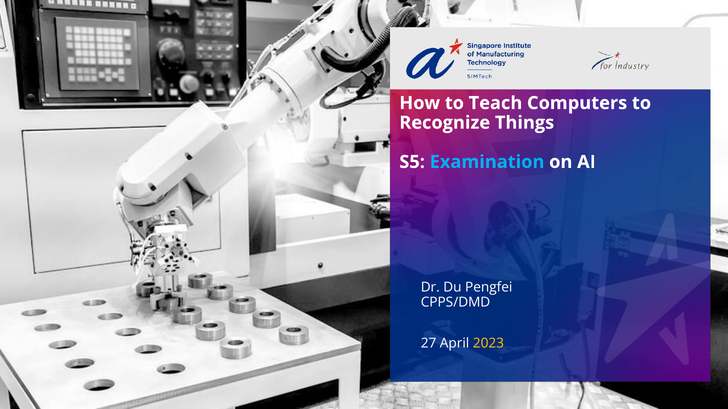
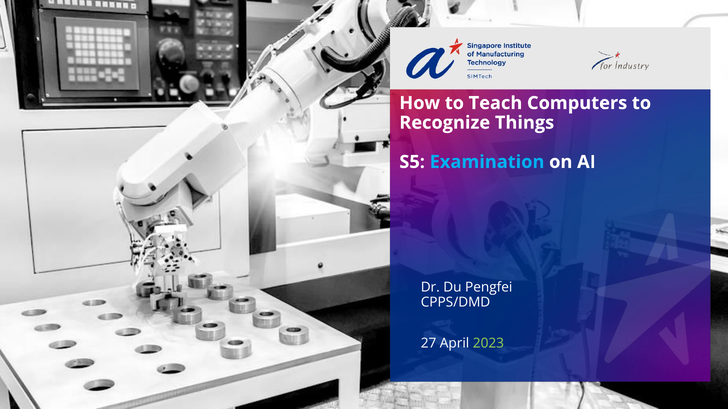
2023 colour: yellow -> light green
